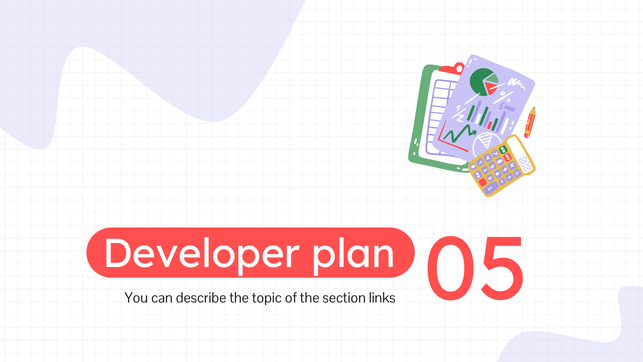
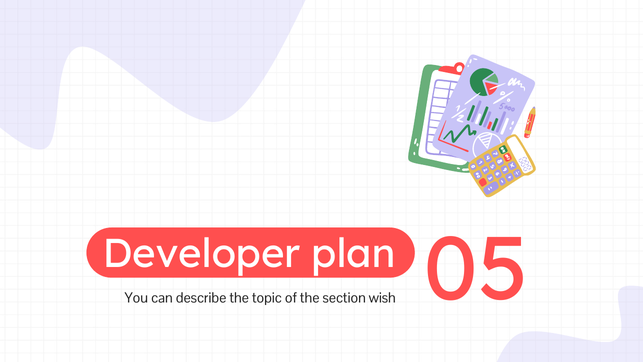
links: links -> wish
